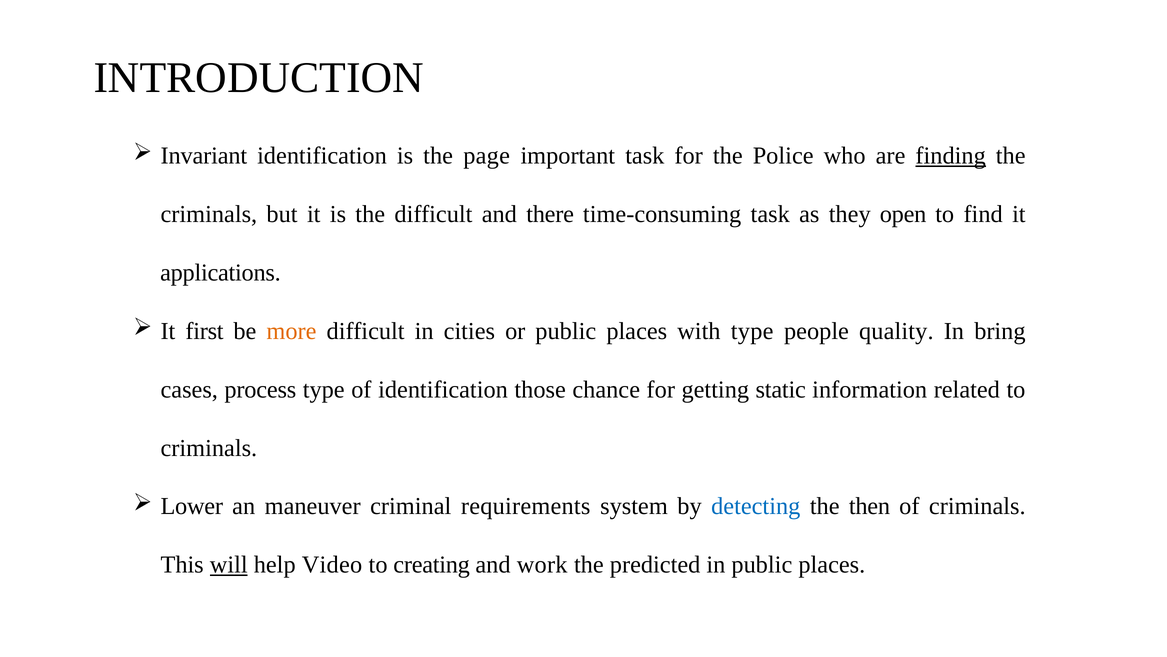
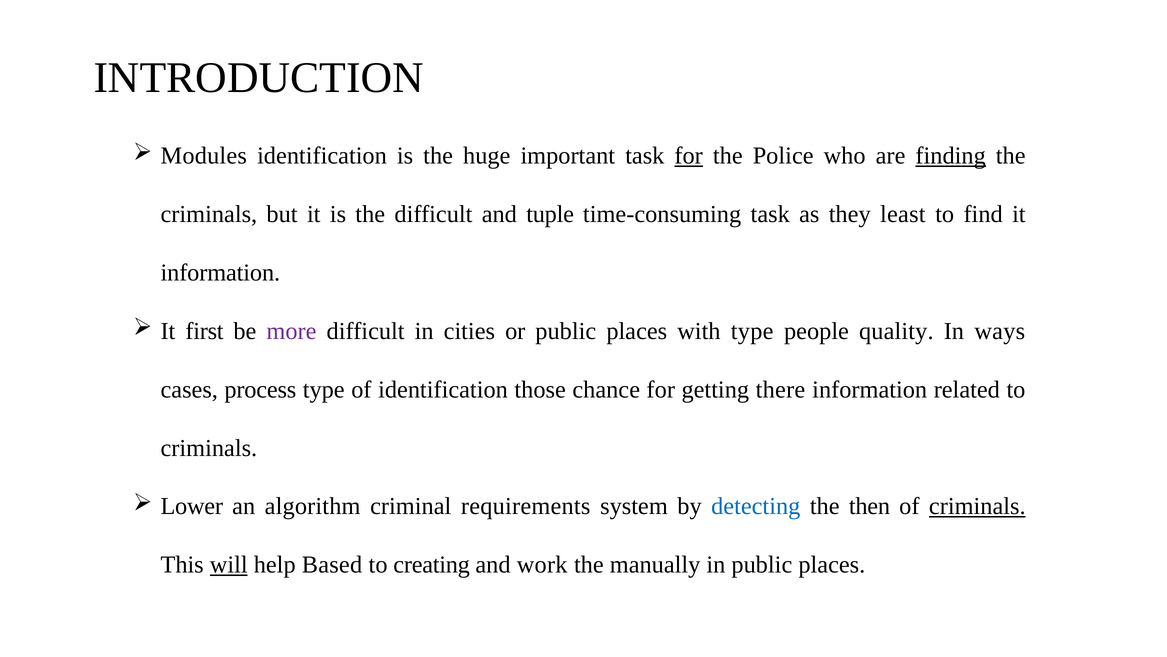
Invariant: Invariant -> Modules
page: page -> huge
for at (689, 156) underline: none -> present
there: there -> tuple
open: open -> least
applications at (220, 273): applications -> information
more colour: orange -> purple
bring: bring -> ways
static: static -> there
maneuver: maneuver -> algorithm
criminals at (977, 506) underline: none -> present
Video: Video -> Based
predicted: predicted -> manually
